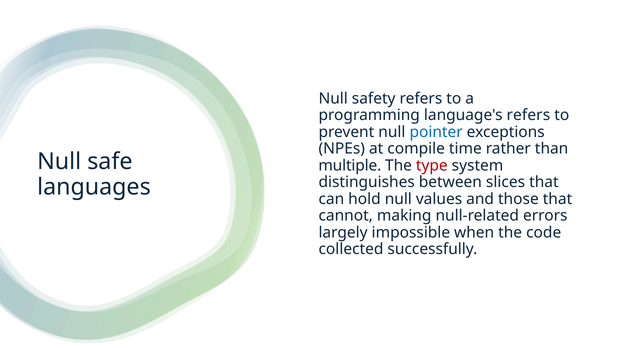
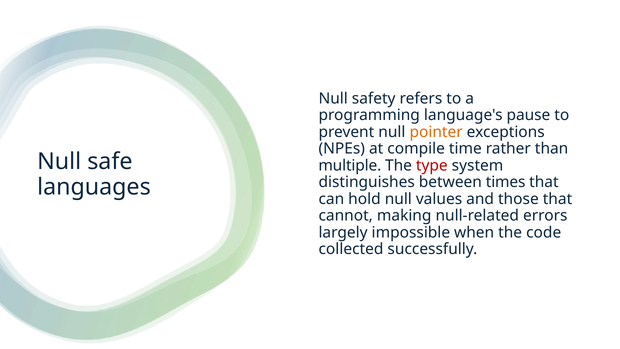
language's refers: refers -> pause
pointer colour: blue -> orange
slices: slices -> times
